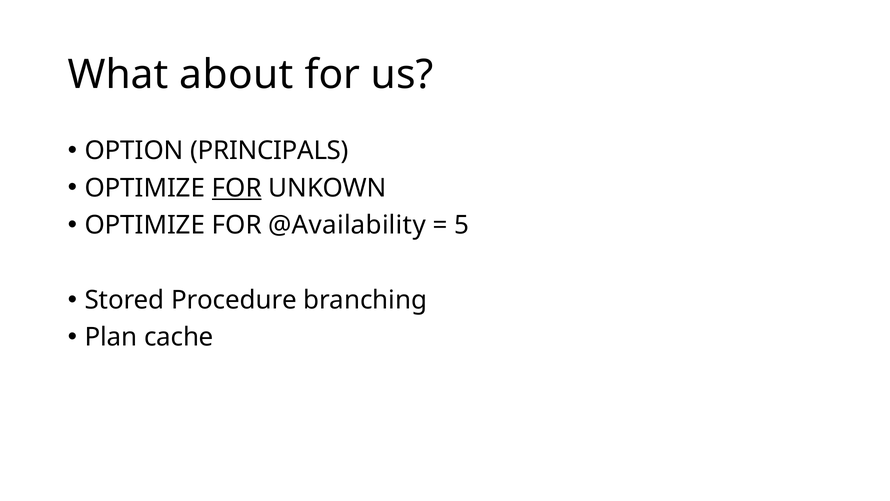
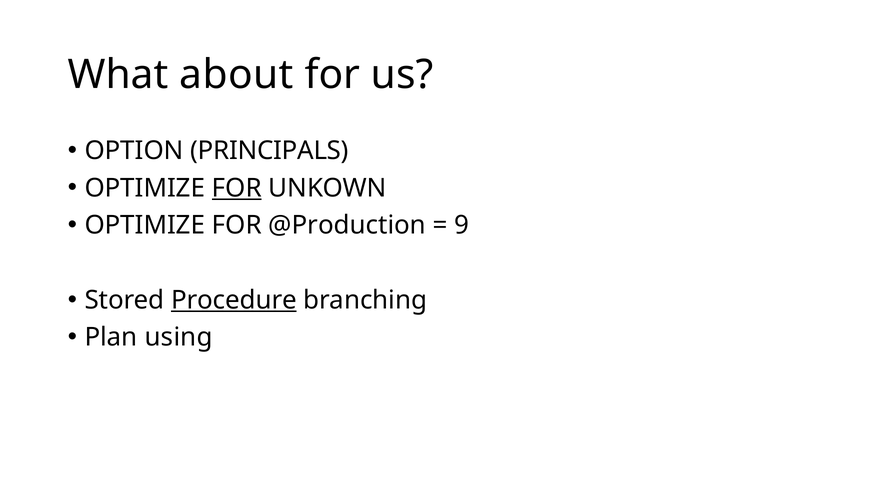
@Availability: @Availability -> @Production
5: 5 -> 9
Procedure underline: none -> present
cache: cache -> using
